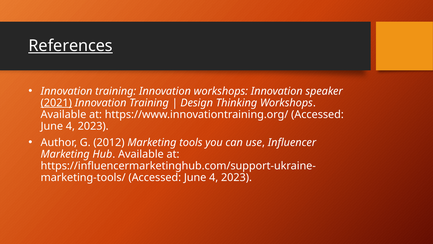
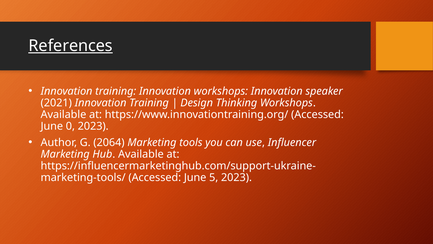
2021 underline: present -> none
4 at (70, 126): 4 -> 0
2012: 2012 -> 2064
4 at (214, 177): 4 -> 5
